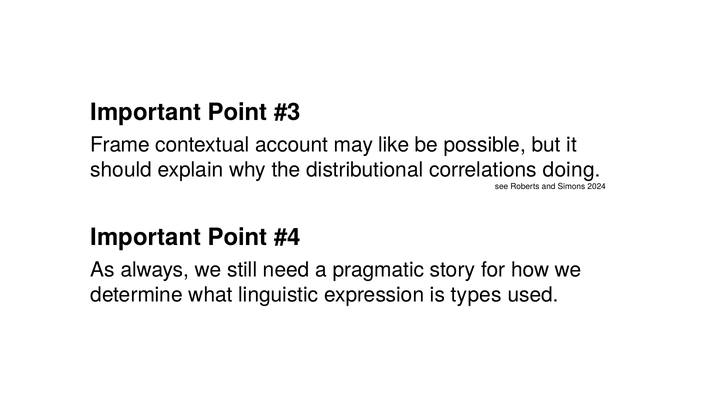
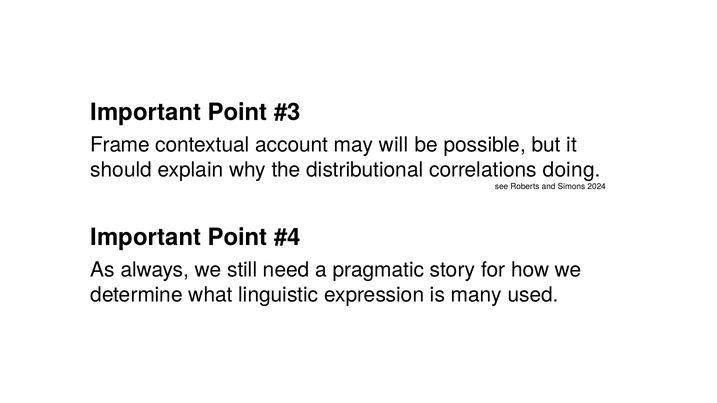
like: like -> will
types: types -> many
